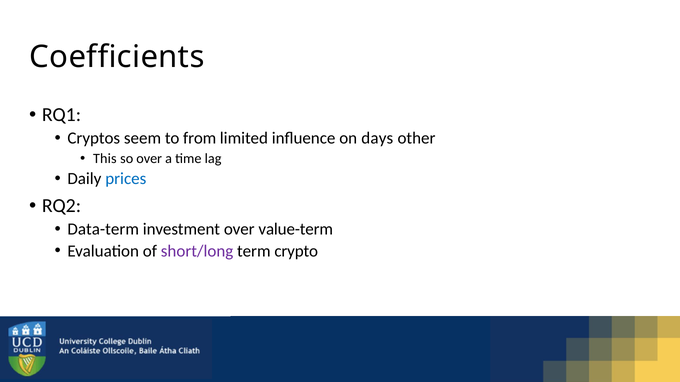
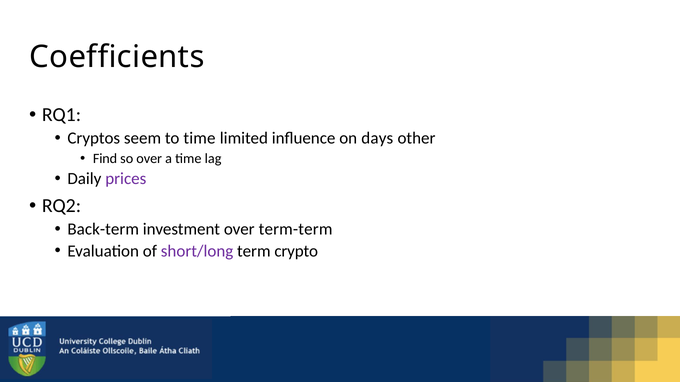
to from: from -> time
This: This -> Find
prices colour: blue -> purple
Data-term: Data-term -> Back-term
value-term: value-term -> term-term
